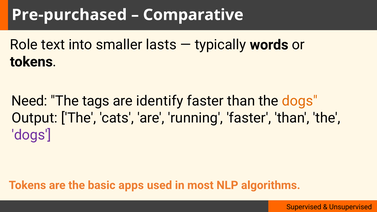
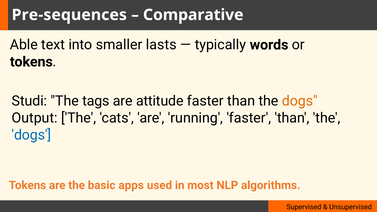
Pre-purchased: Pre-purchased -> Pre-sequences
Role: Role -> Able
Need: Need -> Studi
identify: identify -> attitude
dogs at (31, 135) colour: purple -> blue
